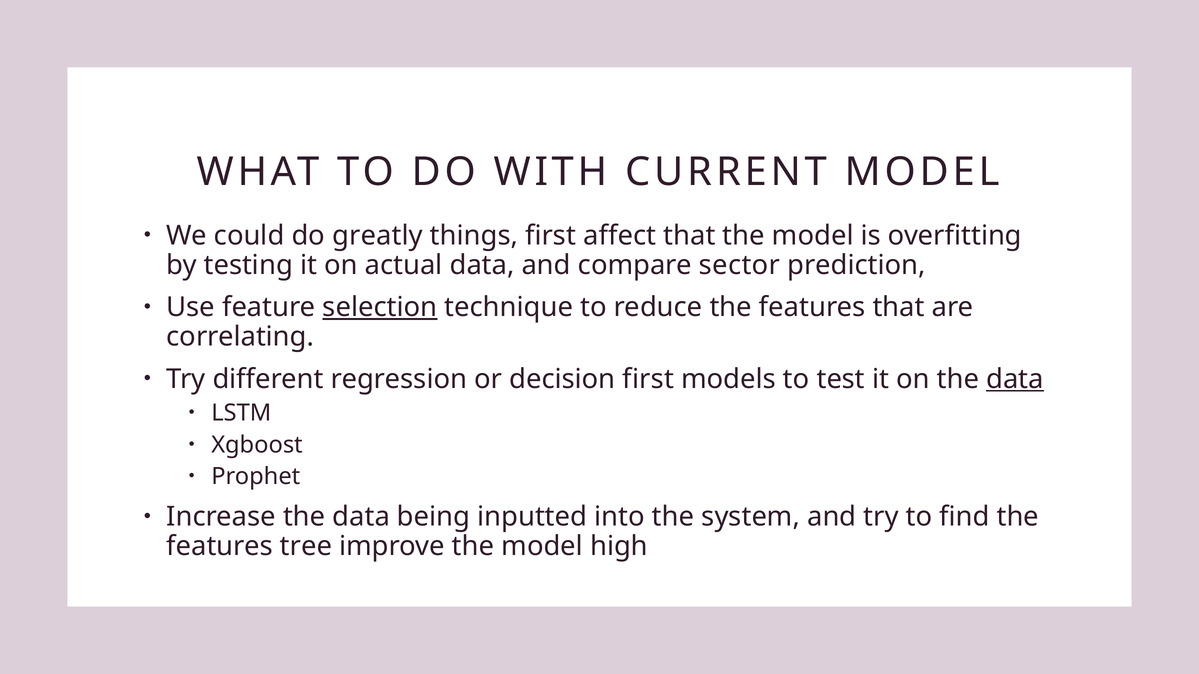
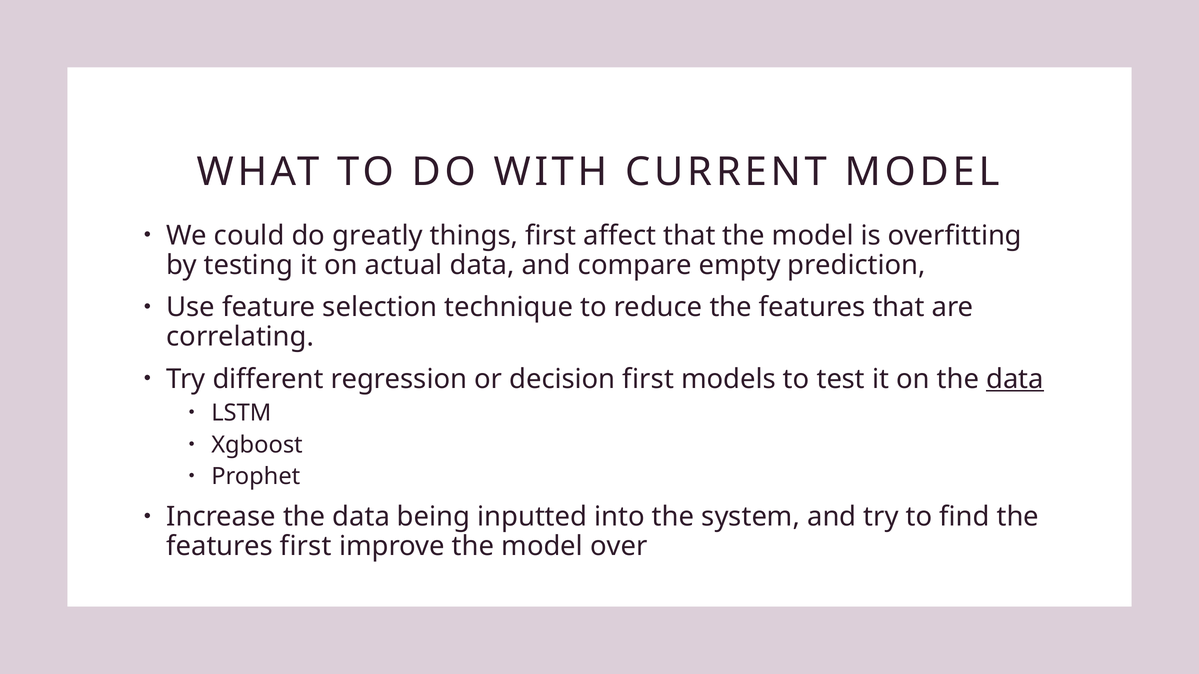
sector: sector -> empty
selection underline: present -> none
features tree: tree -> first
high: high -> over
